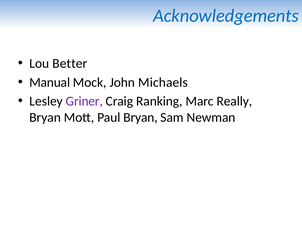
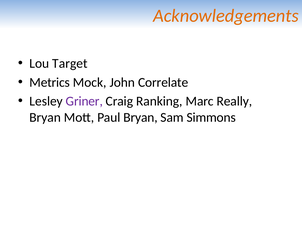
Acknowledgements colour: blue -> orange
Better: Better -> Target
Manual: Manual -> Metrics
Michaels: Michaels -> Correlate
Newman: Newman -> Simmons
